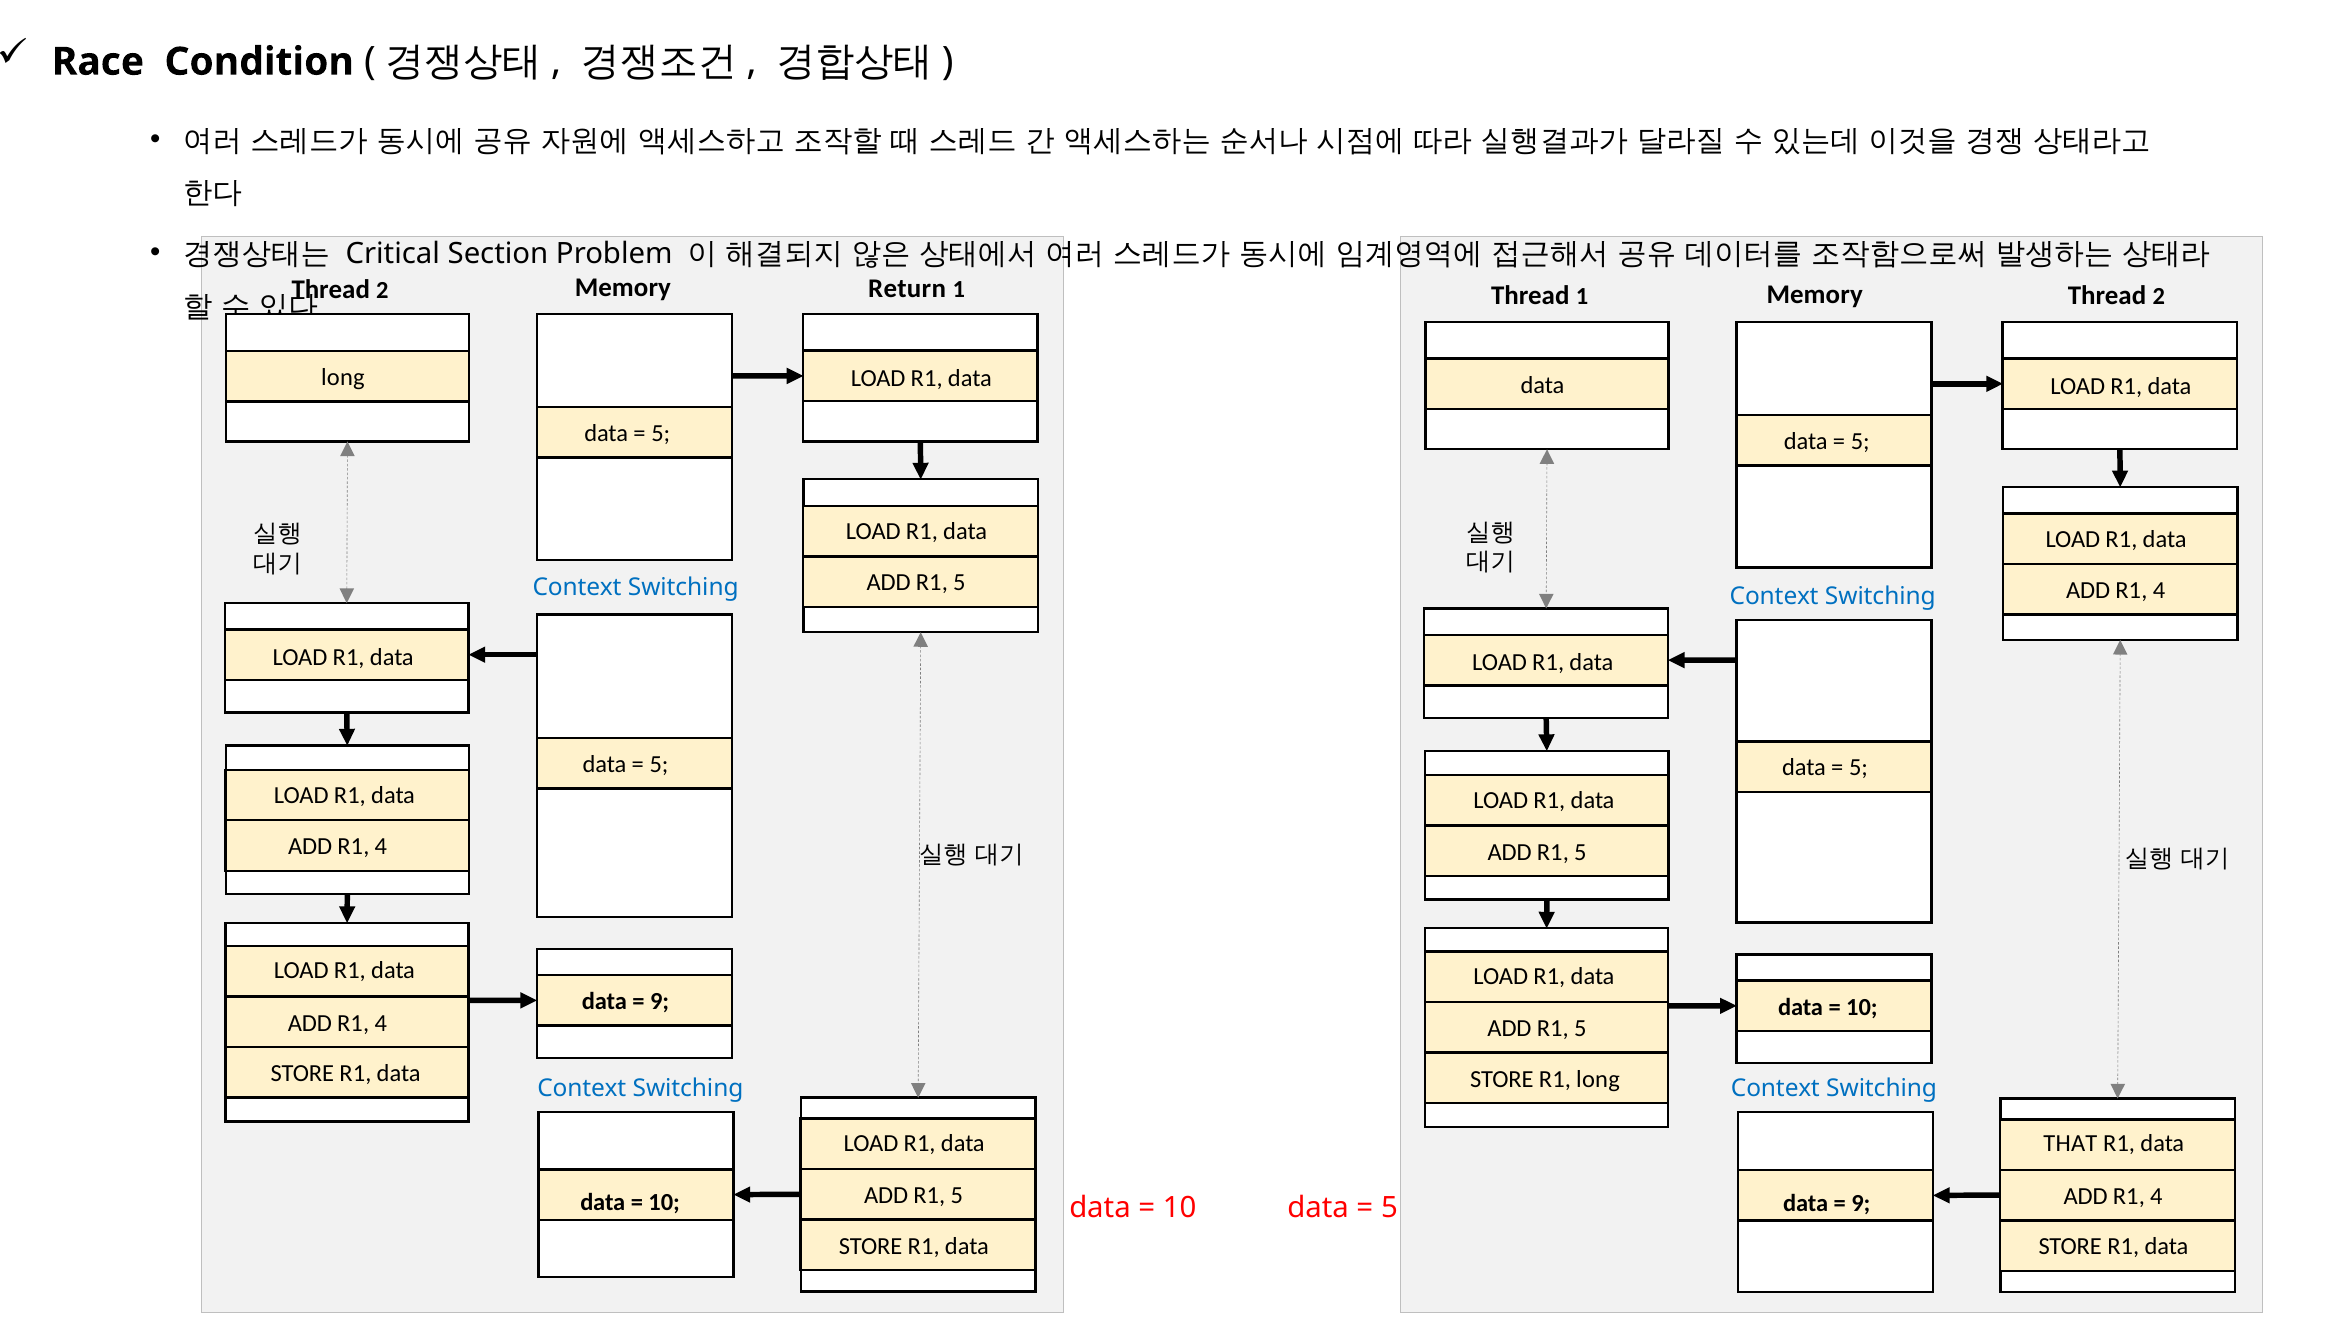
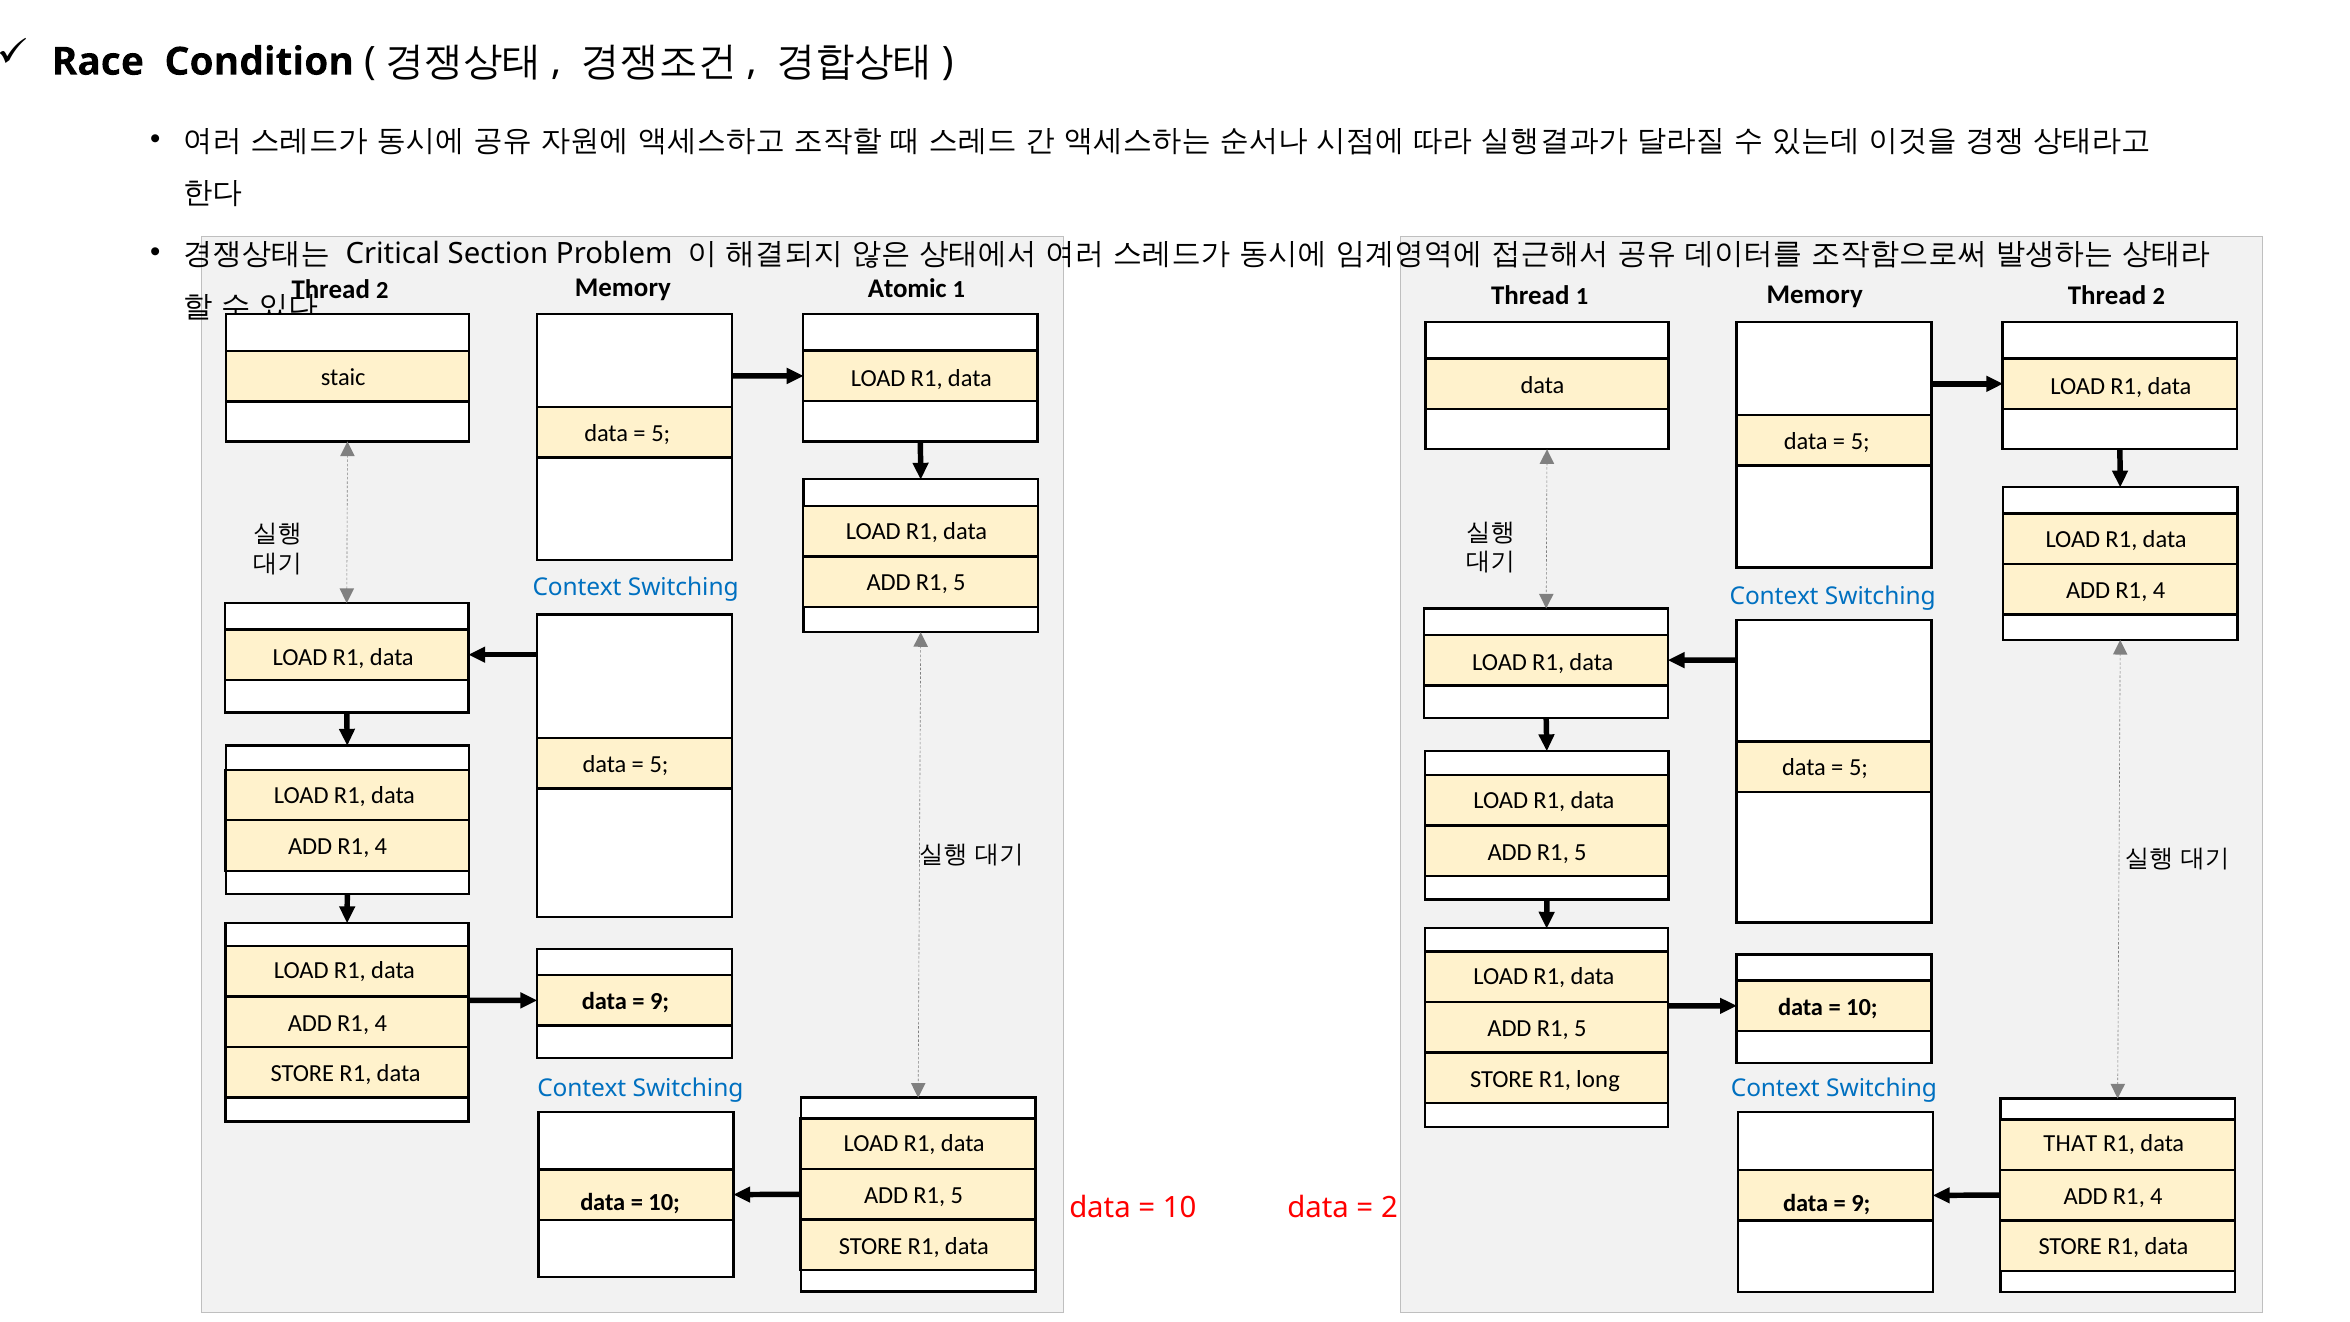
Return: Return -> Atomic
long at (343, 378): long -> staic
5 at (1389, 1207): 5 -> 2
